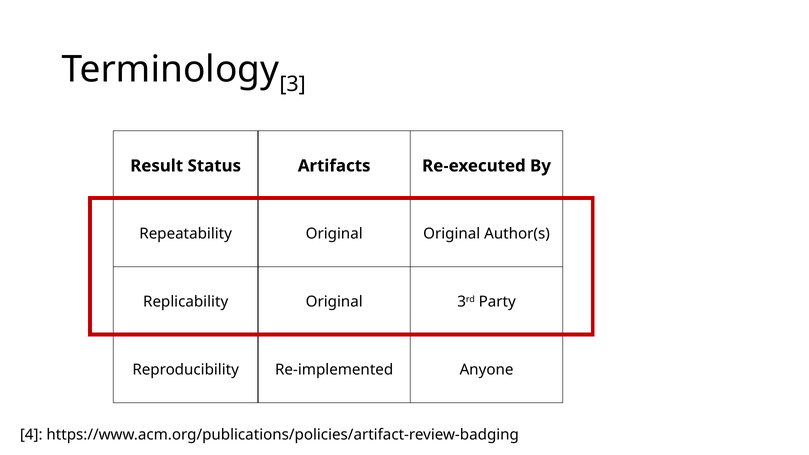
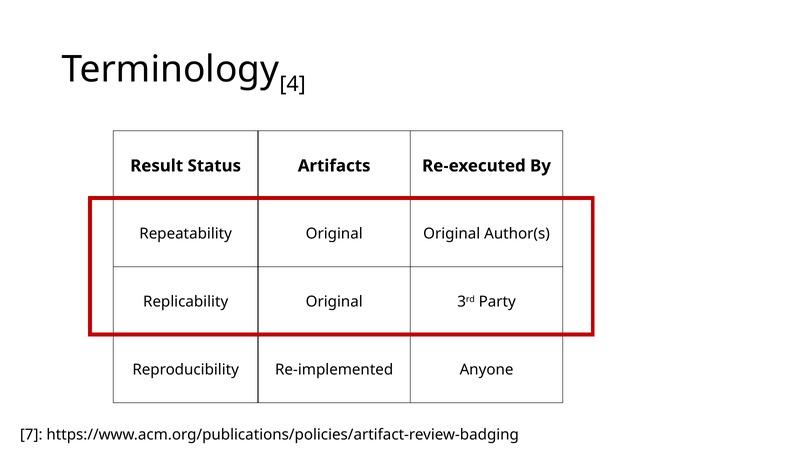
3: 3 -> 4
4: 4 -> 7
